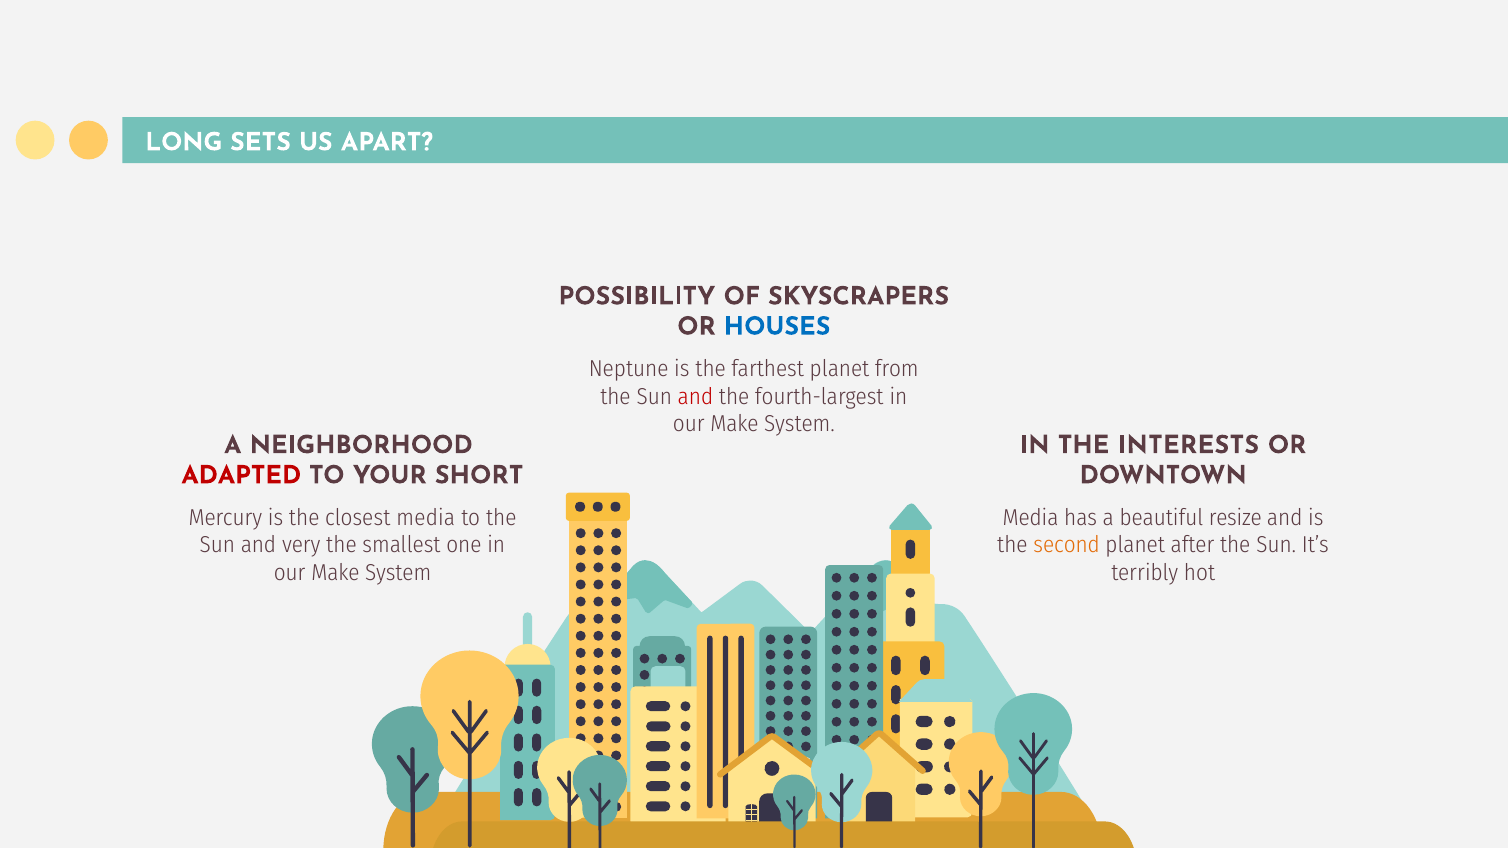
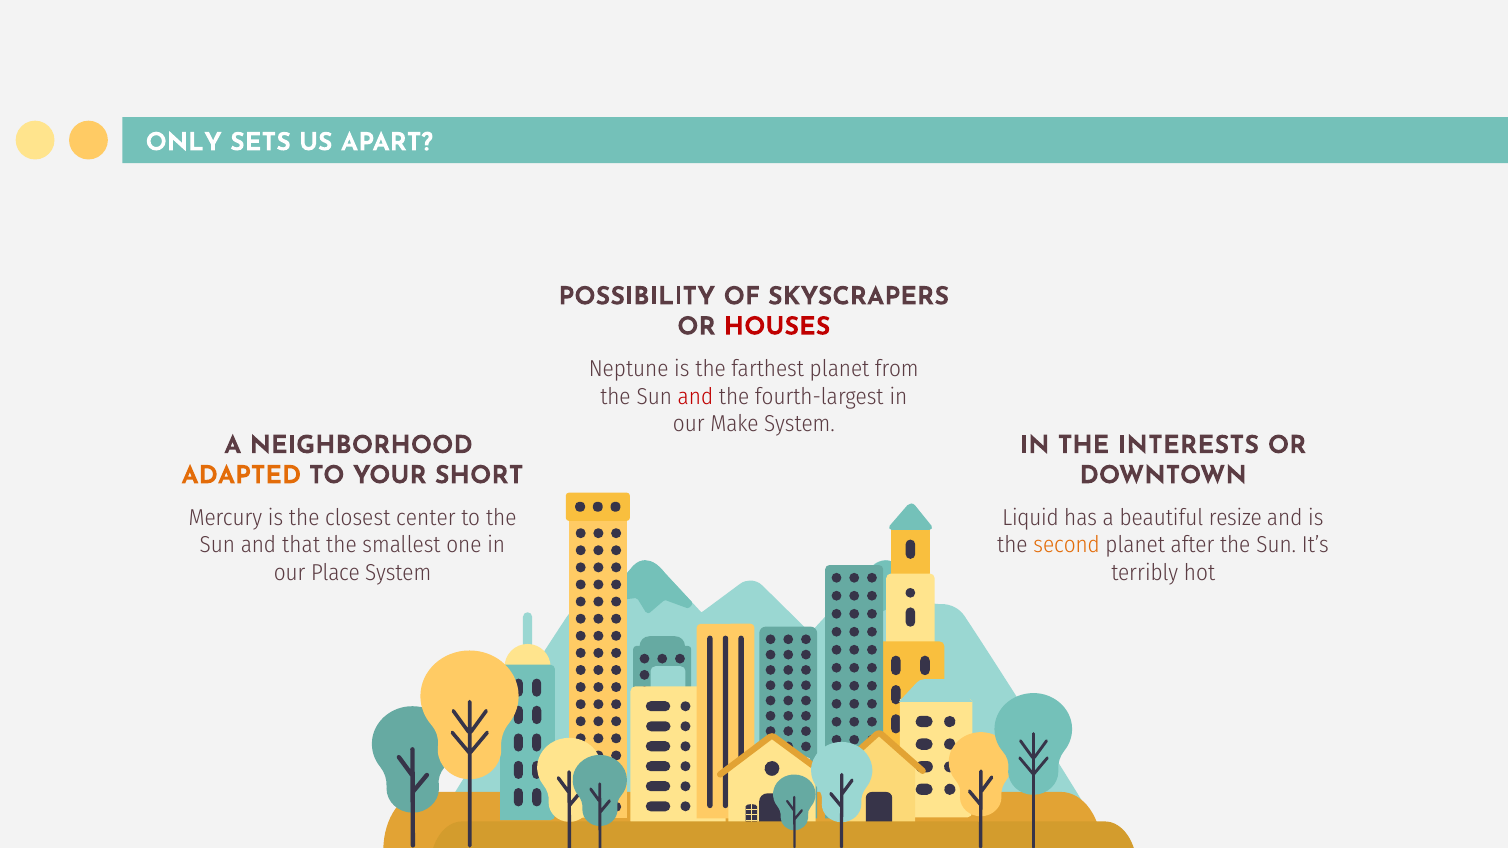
LONG: LONG -> ONLY
HOUSES colour: blue -> red
ADAPTED colour: red -> orange
closest media: media -> center
Media at (1030, 518): Media -> Liquid
very: very -> that
Make at (335, 573): Make -> Place
